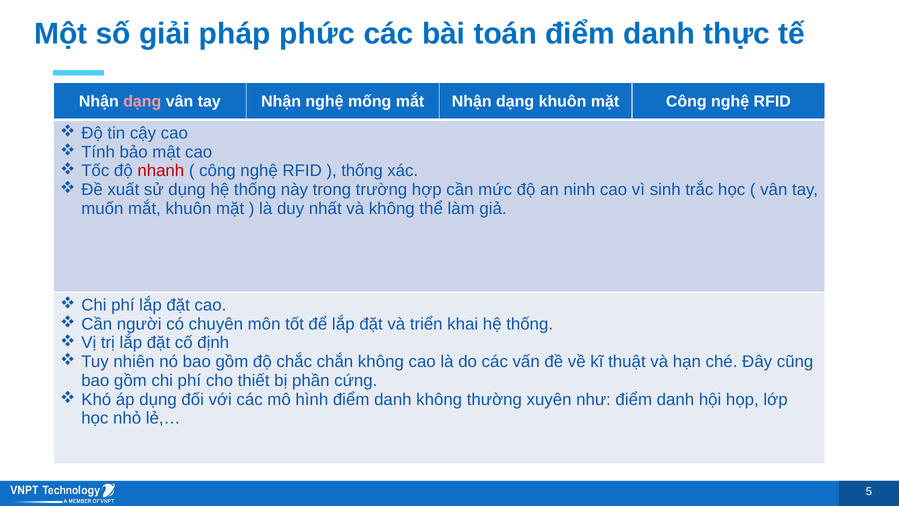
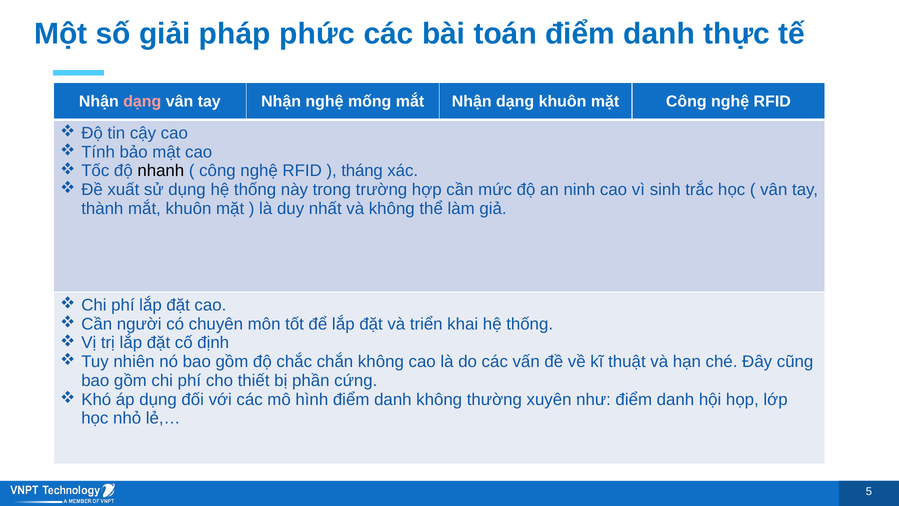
nhanh colour: red -> black
thống at (362, 171): thống -> tháng
muốn: muốn -> thành
